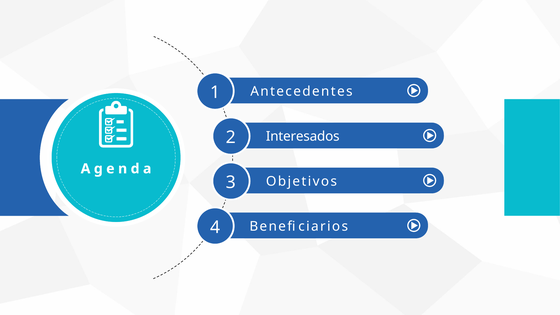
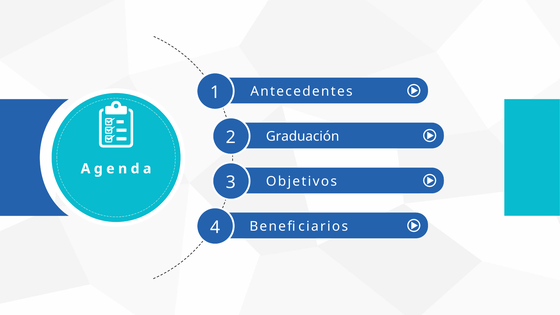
Interesados: Interesados -> Graduación
